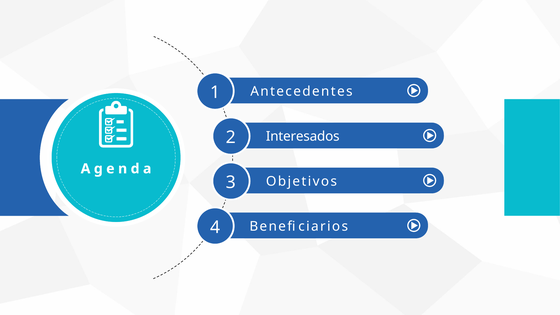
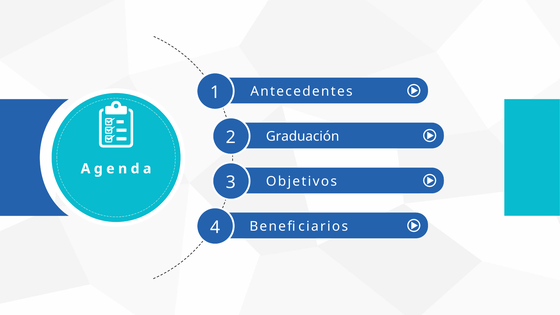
Interesados: Interesados -> Graduación
